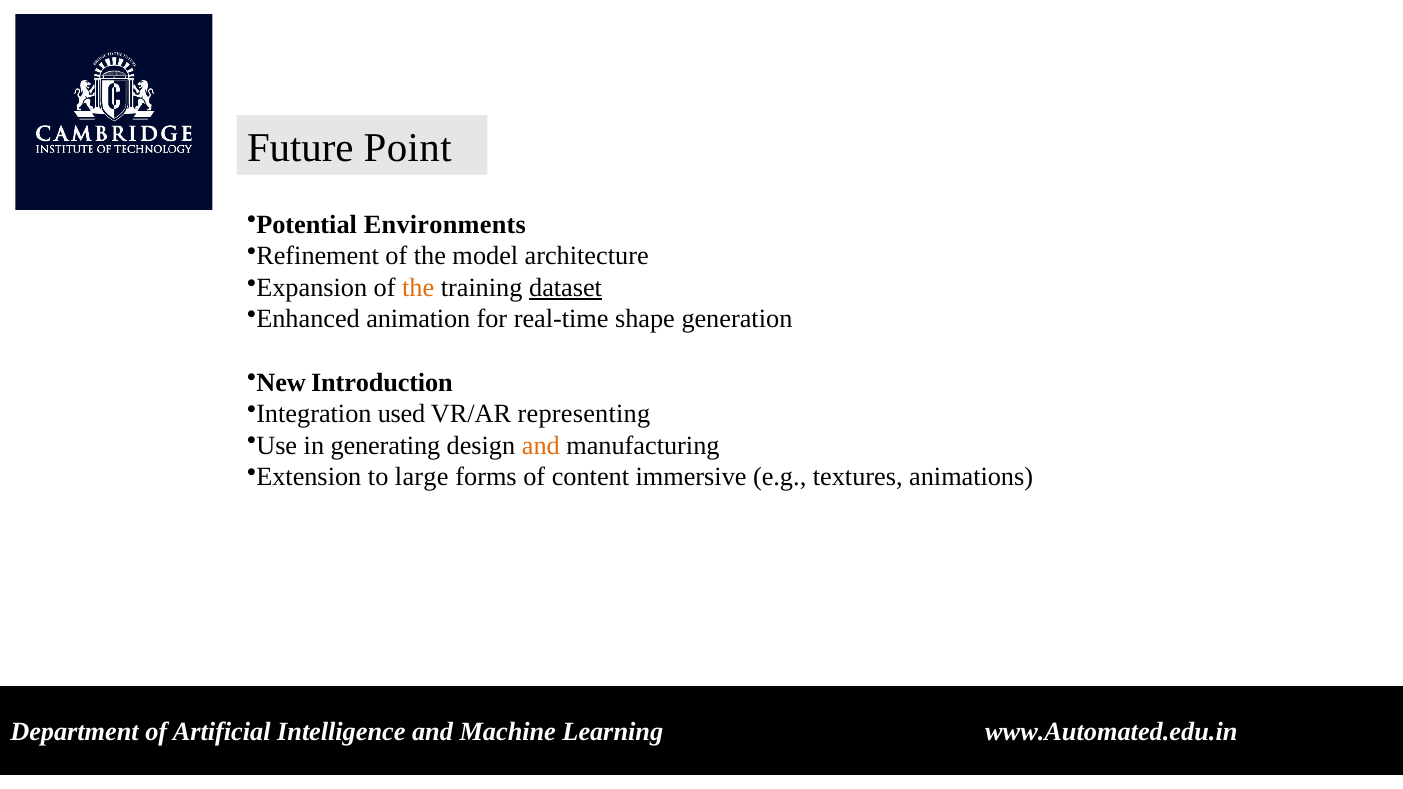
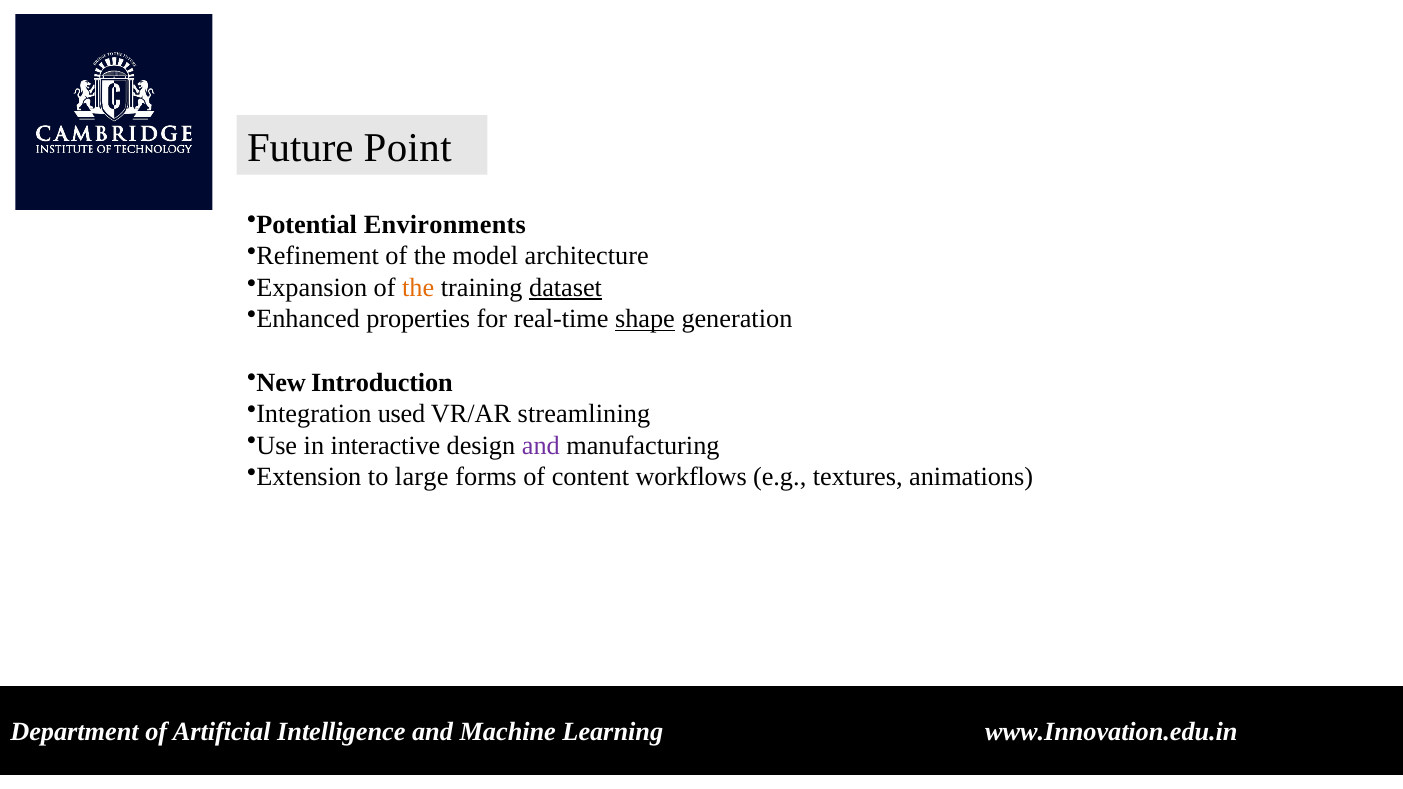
animation: animation -> properties
shape underline: none -> present
representing: representing -> streamlining
generating: generating -> interactive
and at (541, 446) colour: orange -> purple
immersive: immersive -> workflows
www.Automated.edu.in: www.Automated.edu.in -> www.Innovation.edu.in
